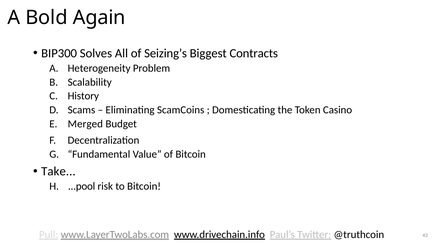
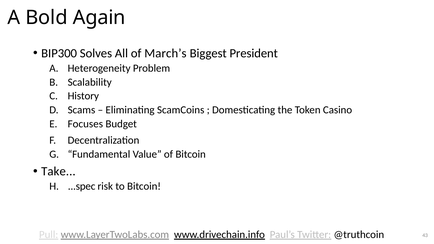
Seizing’s: Seizing’s -> March’s
Contracts: Contracts -> President
Merged: Merged -> Focuses
...pool: ...pool -> ...spec
